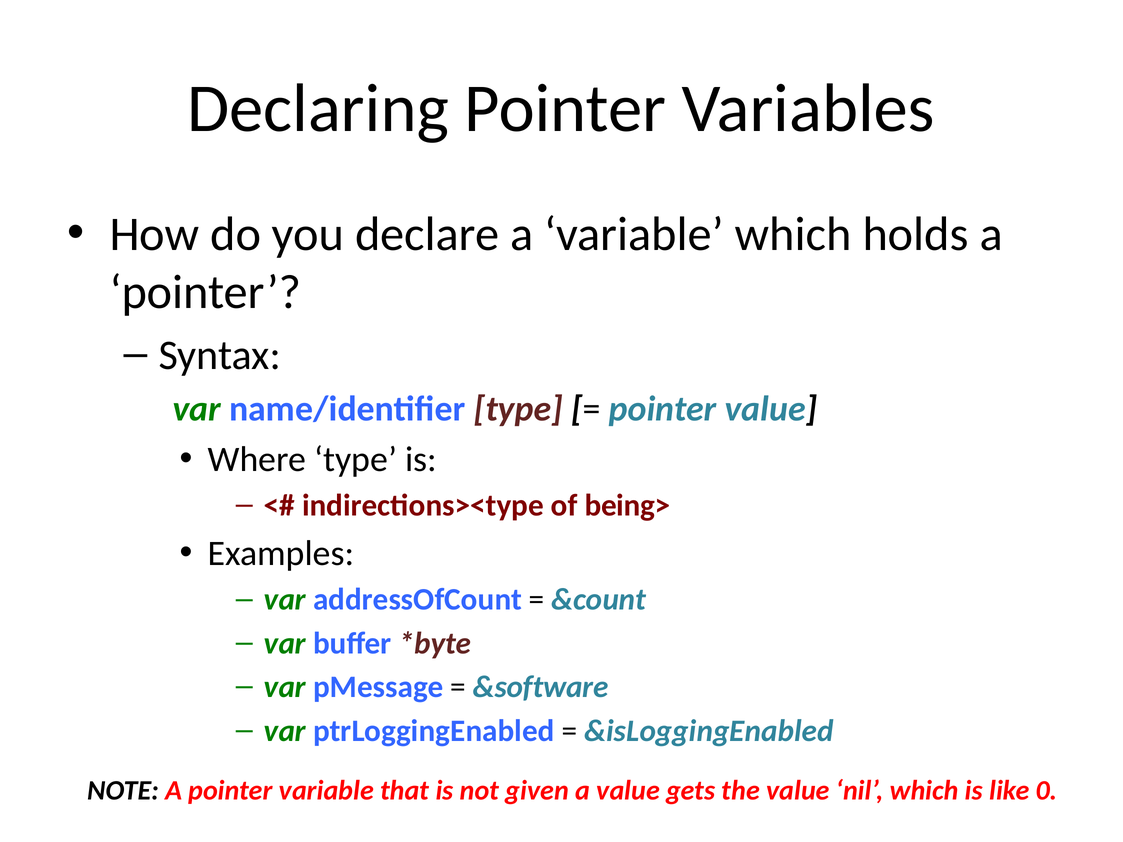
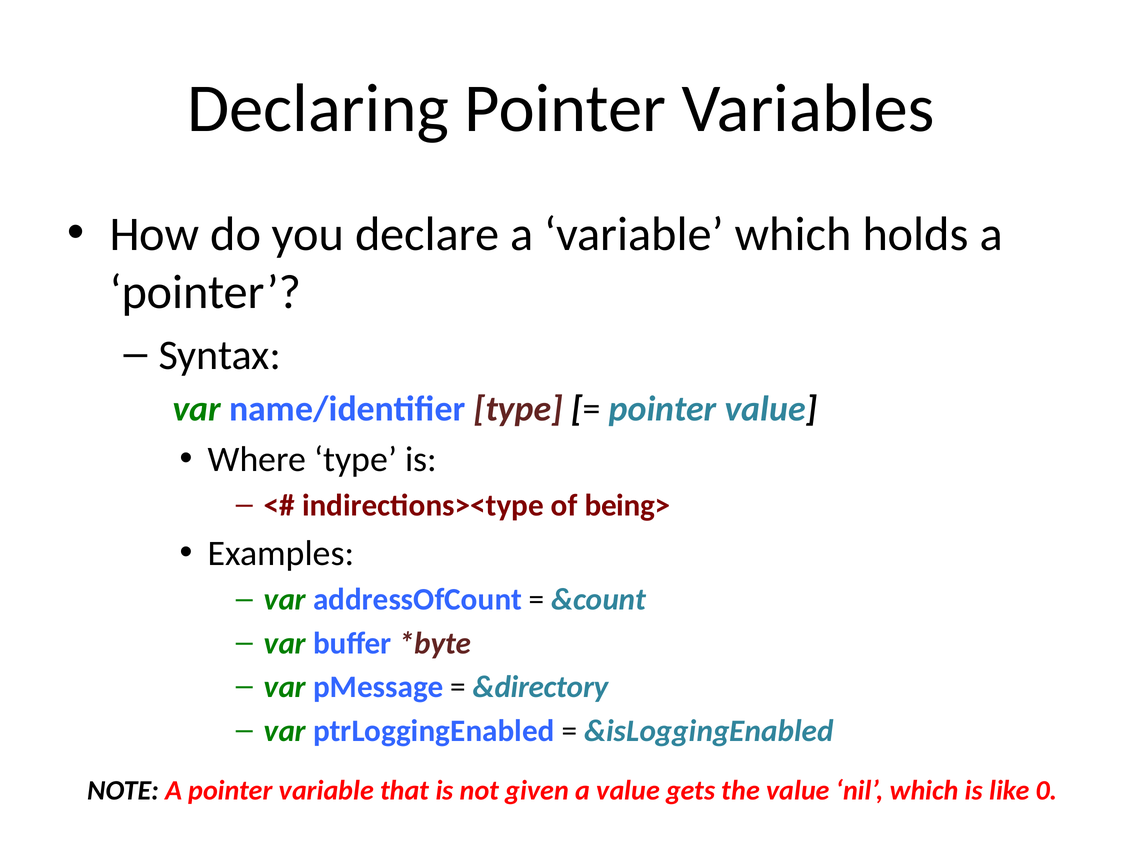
&software: &software -> &directory
